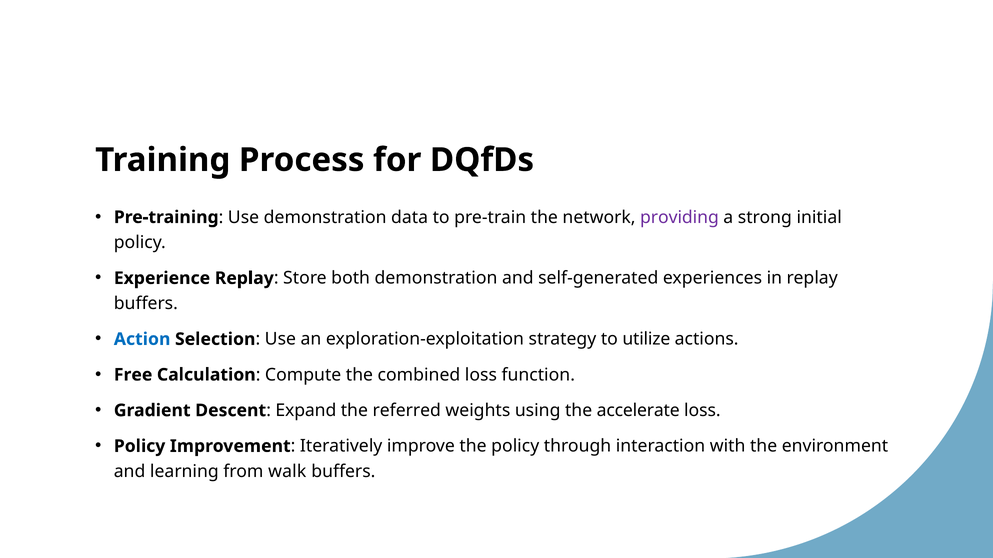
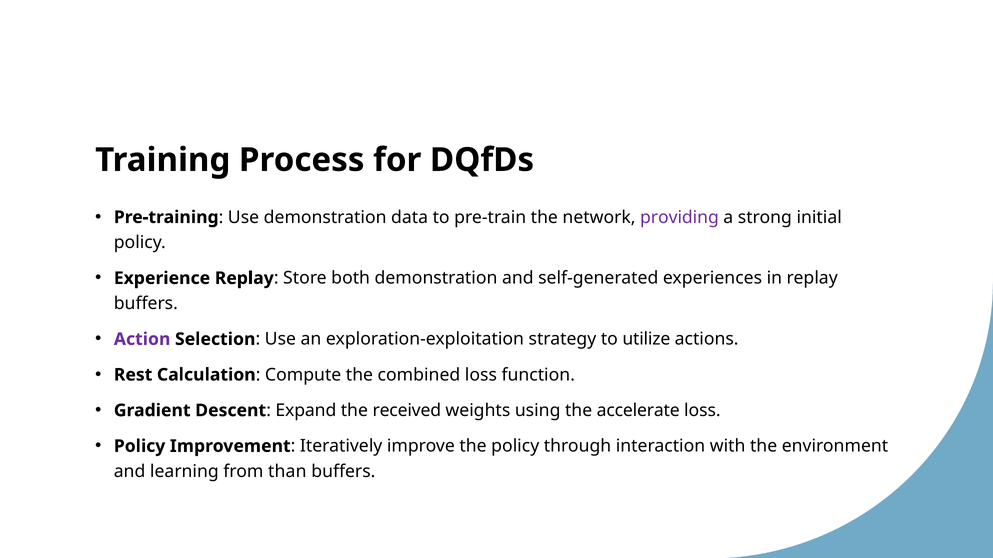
Action colour: blue -> purple
Free: Free -> Rest
referred: referred -> received
walk: walk -> than
